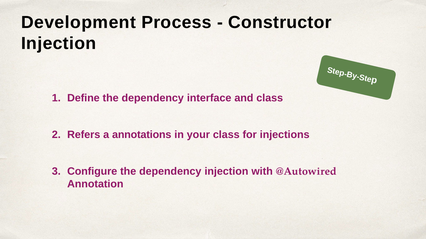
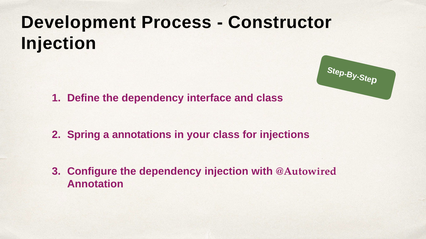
Refers: Refers -> Spring
